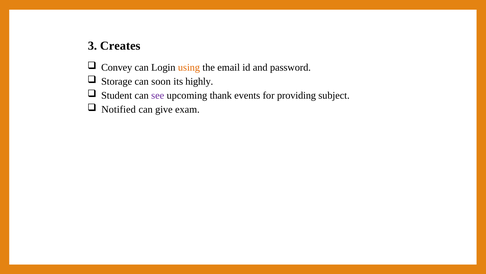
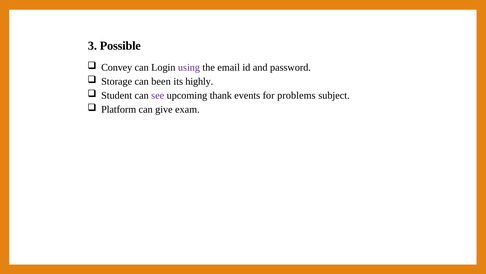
Creates: Creates -> Possible
using colour: orange -> purple
soon: soon -> been
providing: providing -> problems
Notified: Notified -> Platform
